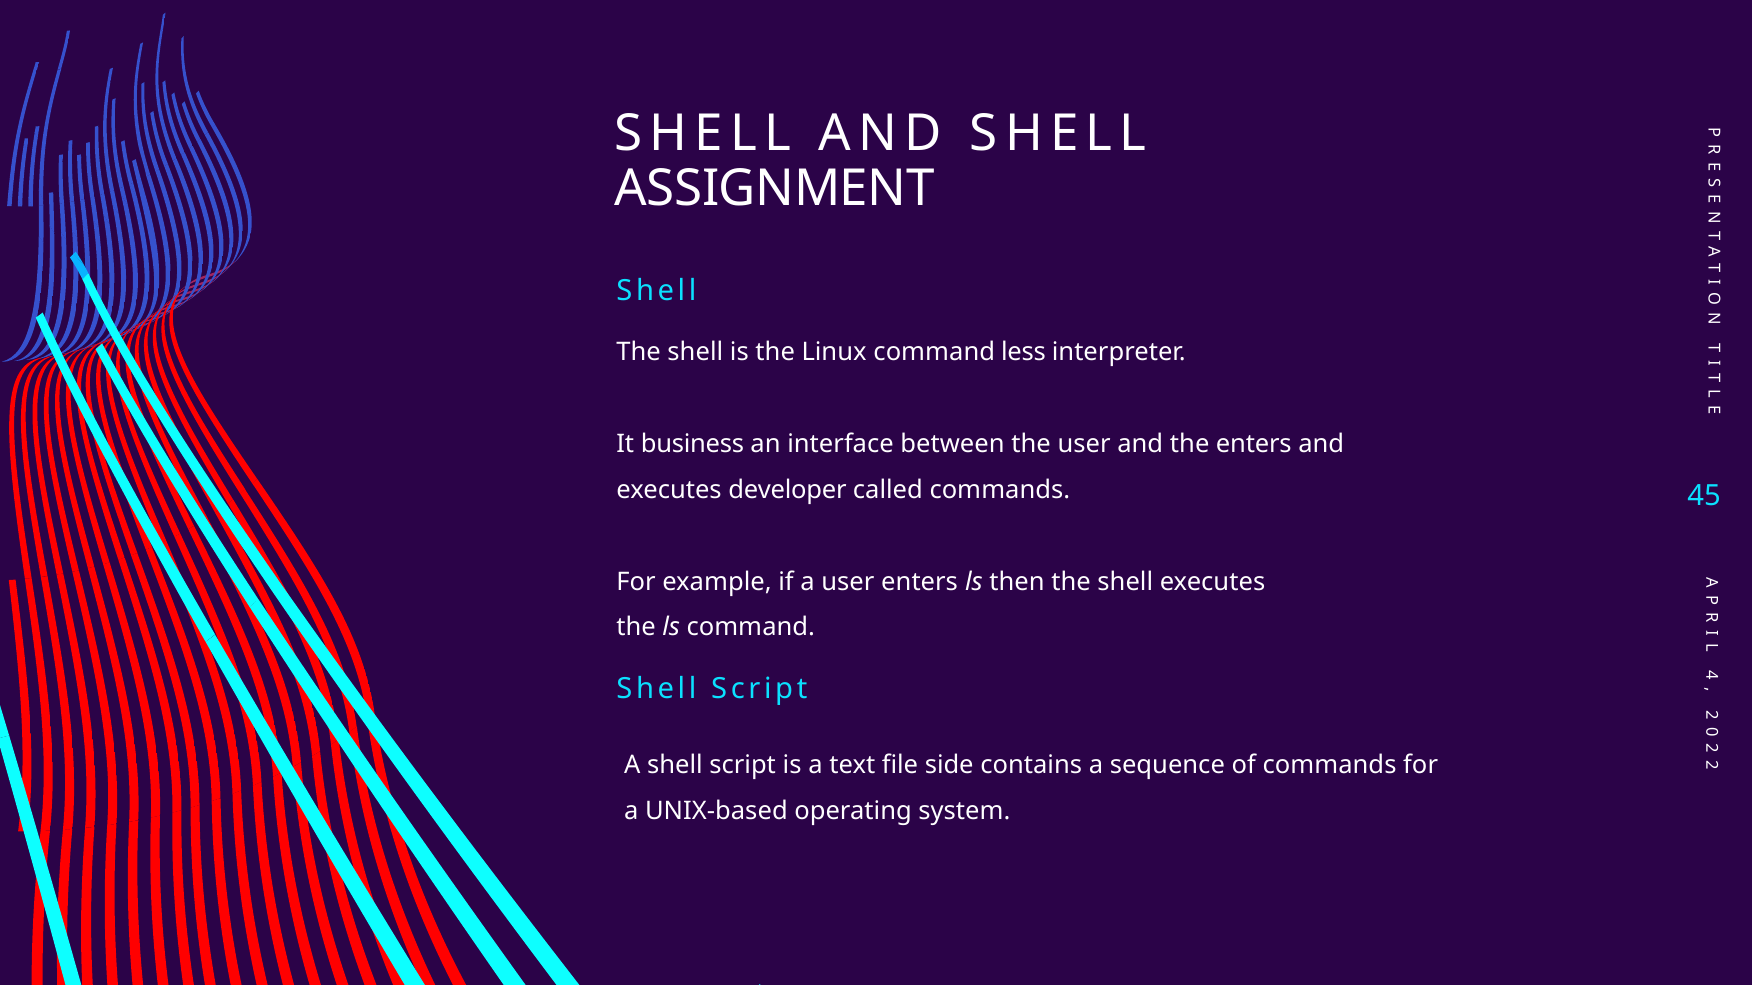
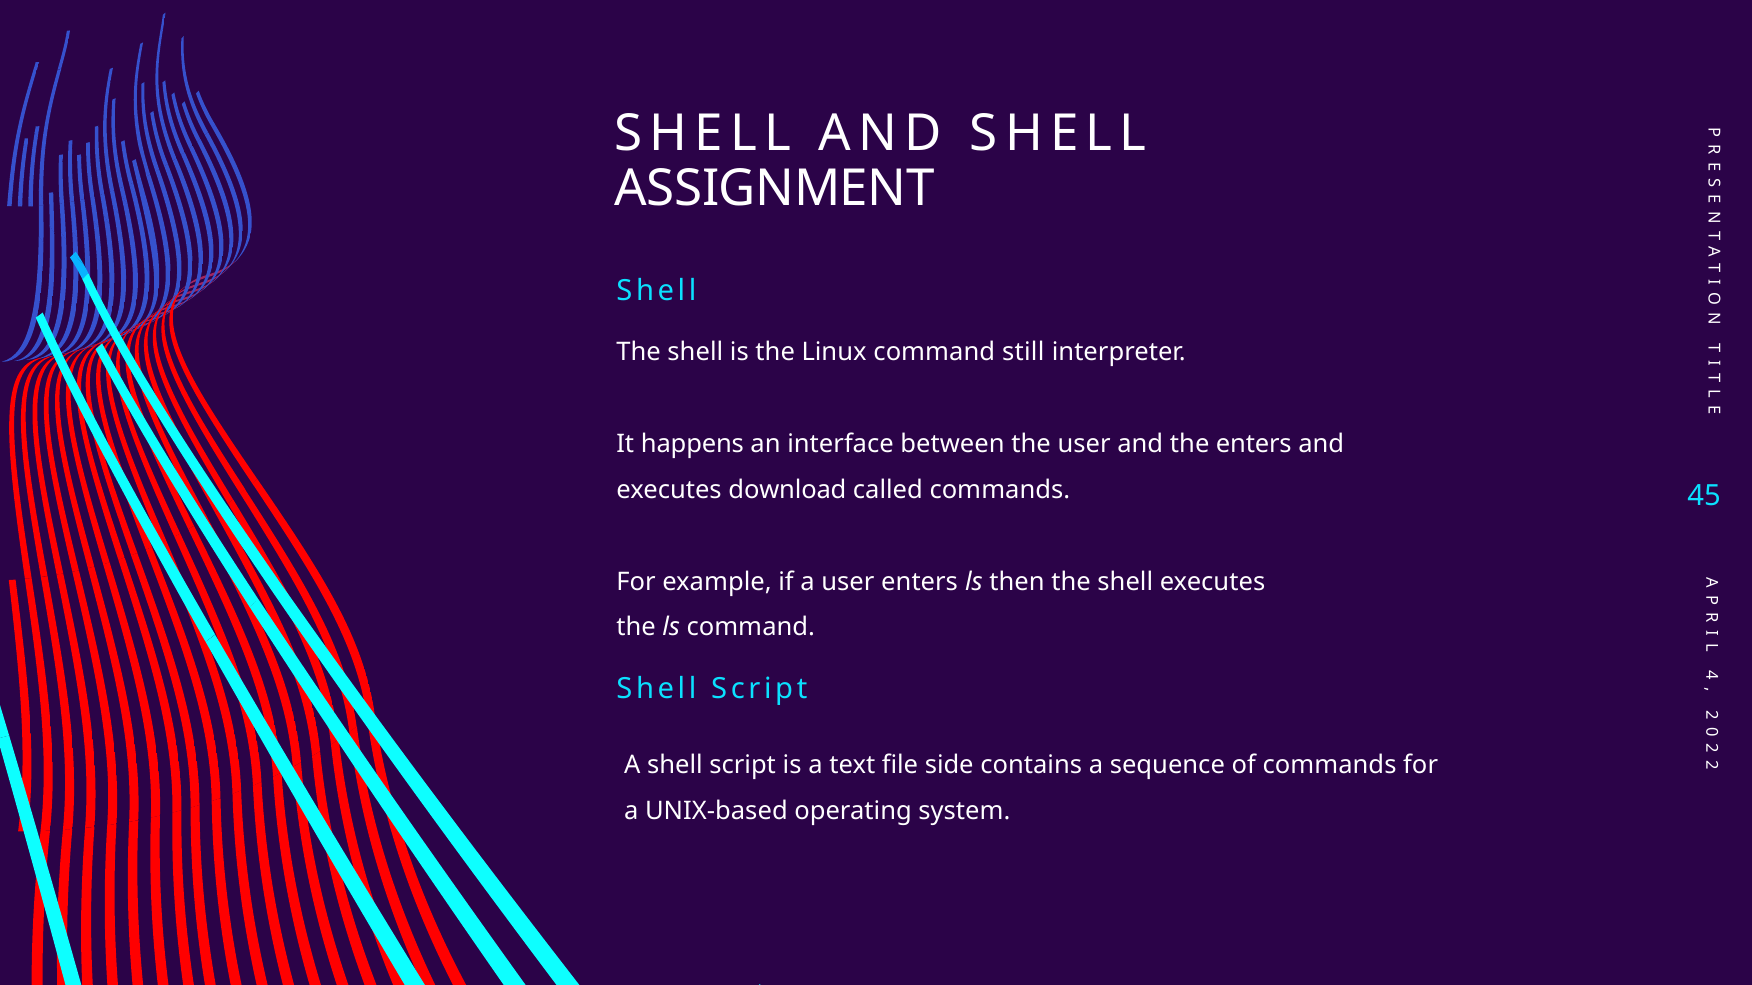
less: less -> still
business: business -> happens
developer: developer -> download
